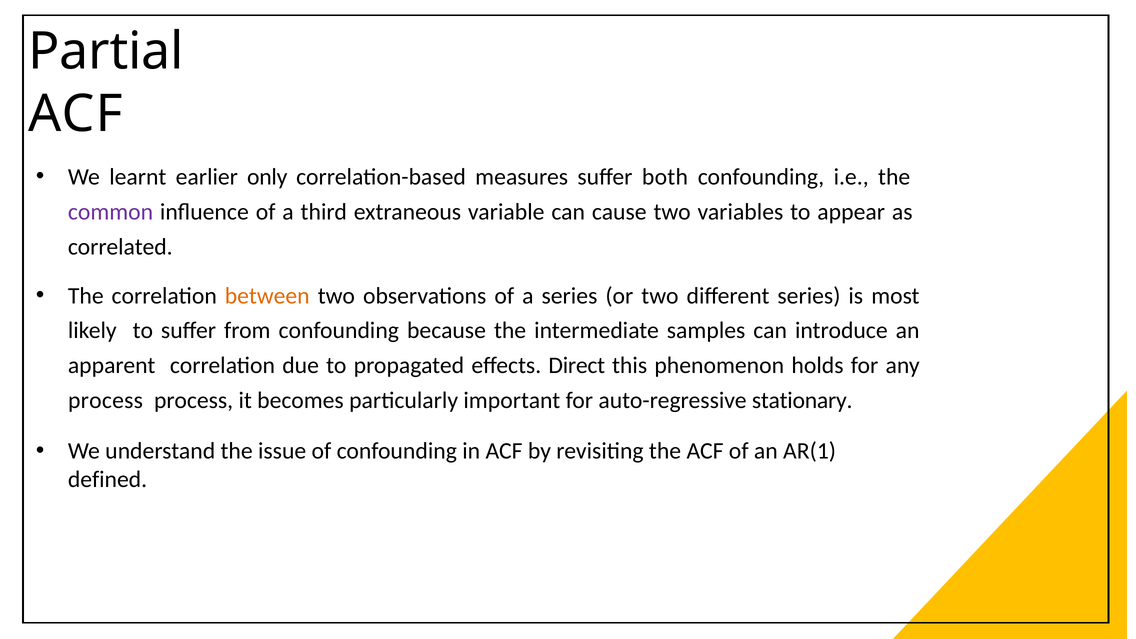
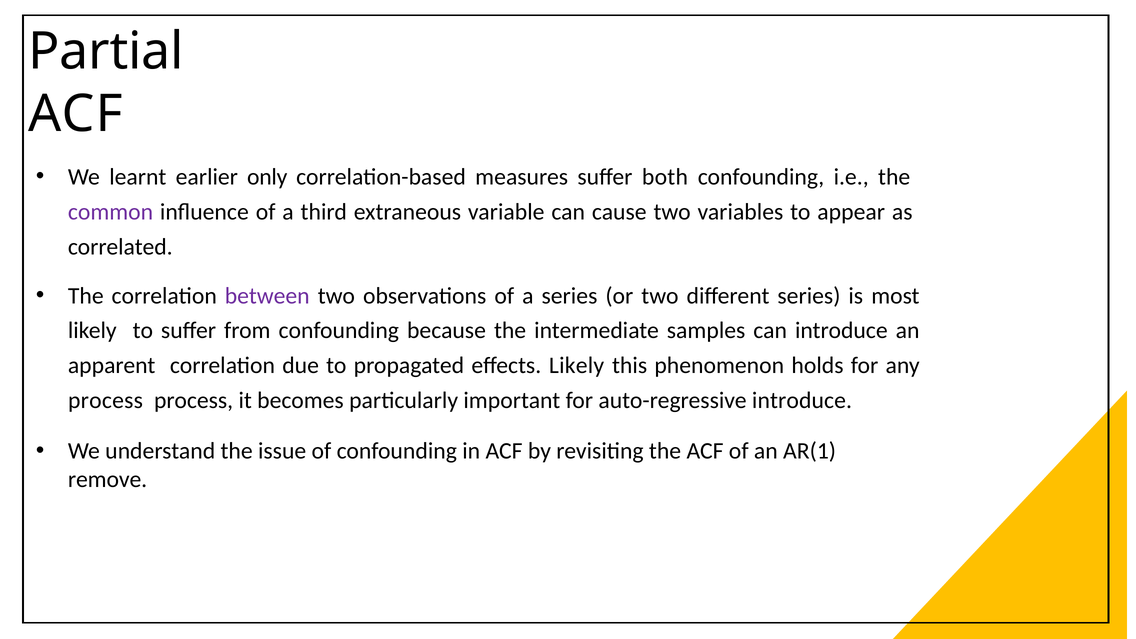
between colour: orange -> purple
effects Direct: Direct -> Likely
auto-regressive stationary: stationary -> introduce
defined: defined -> remove
